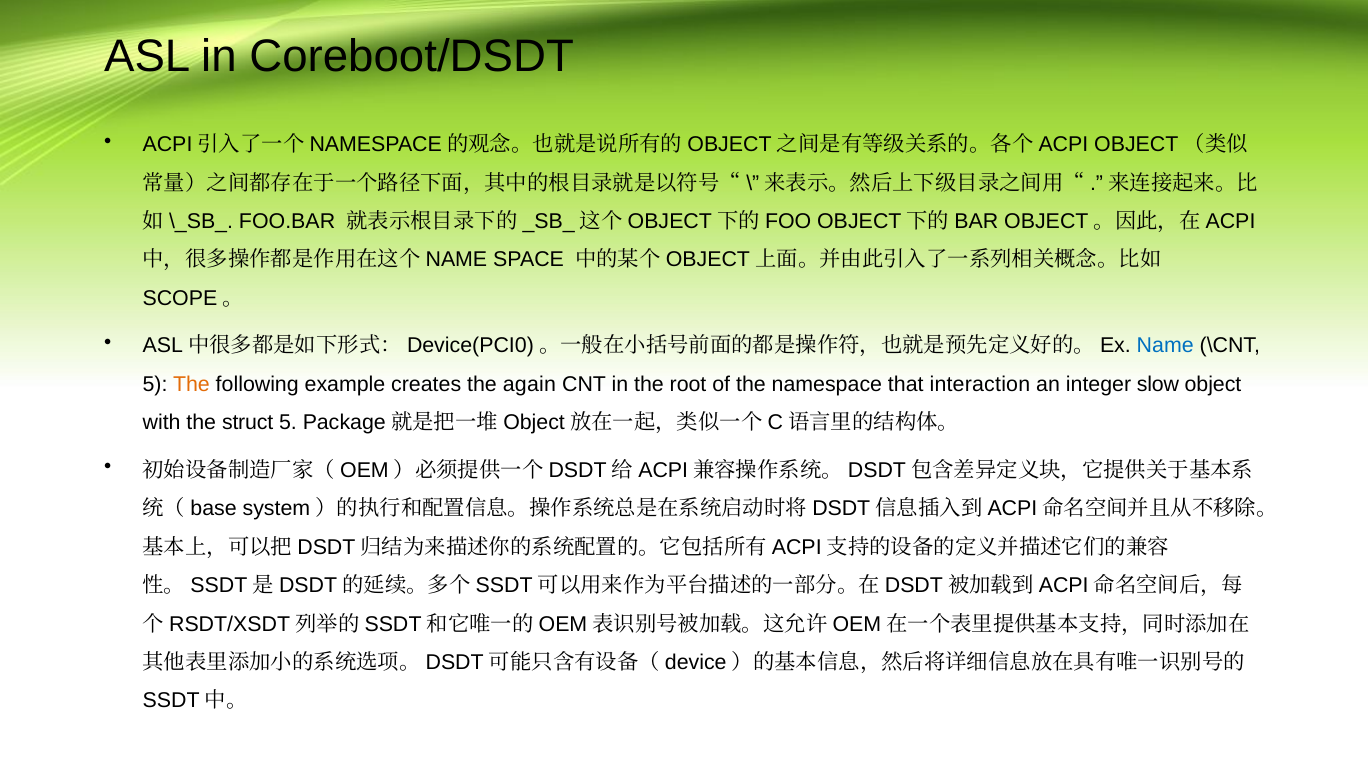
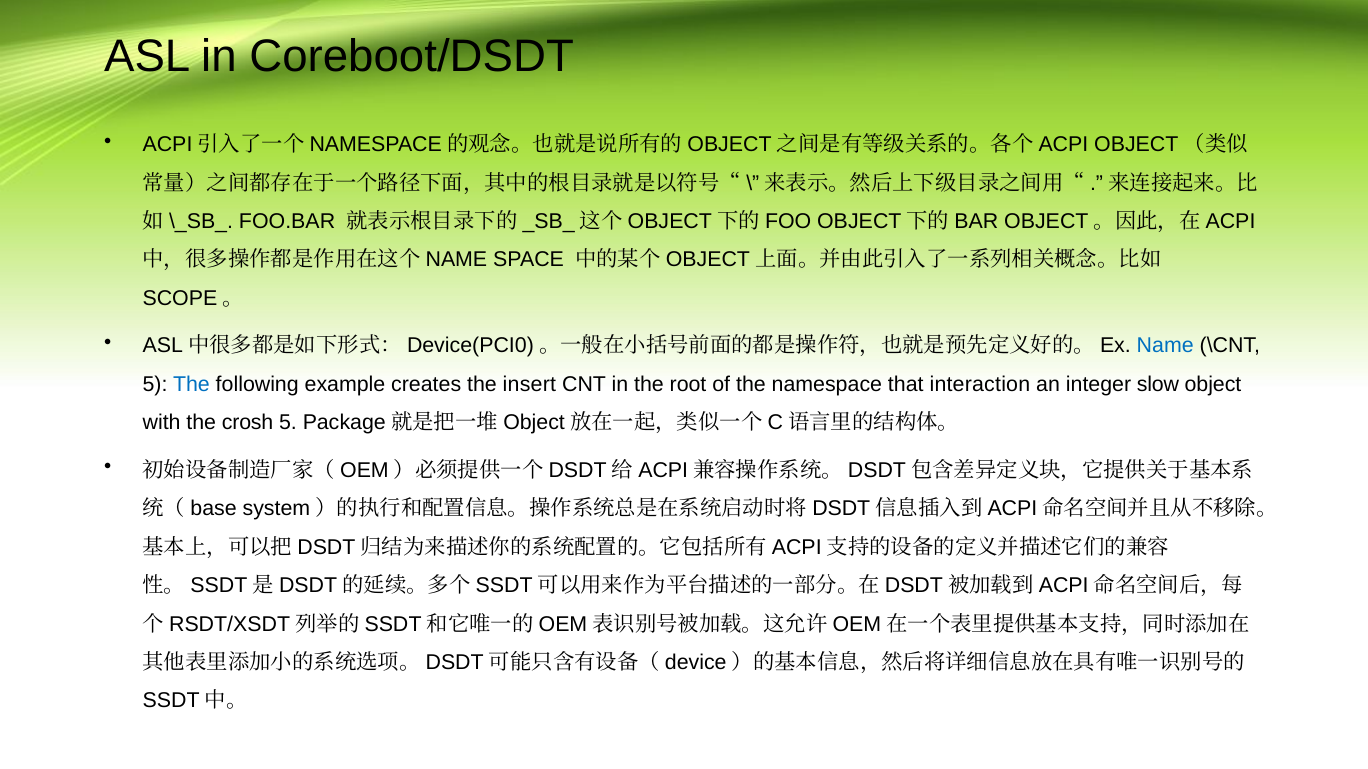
The at (191, 385) colour: orange -> blue
again: again -> insert
struct: struct -> crosh
